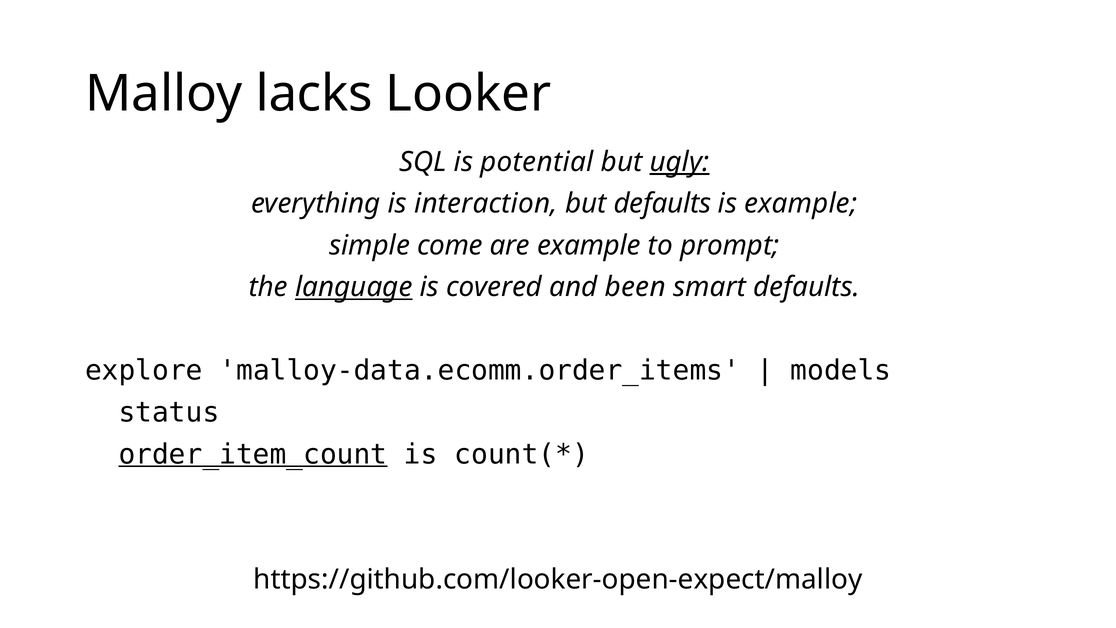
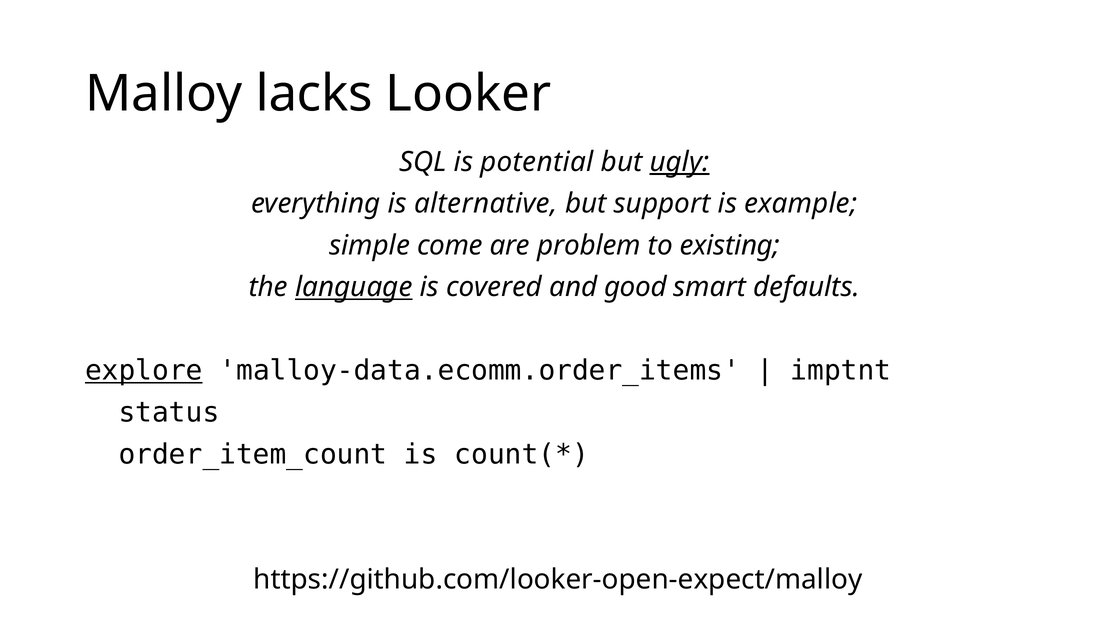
interaction: interaction -> alternative
but defaults: defaults -> support
are example: example -> problem
prompt: prompt -> existing
been: been -> good
explore underline: none -> present
models: models -> imptnt
order_item_count underline: present -> none
